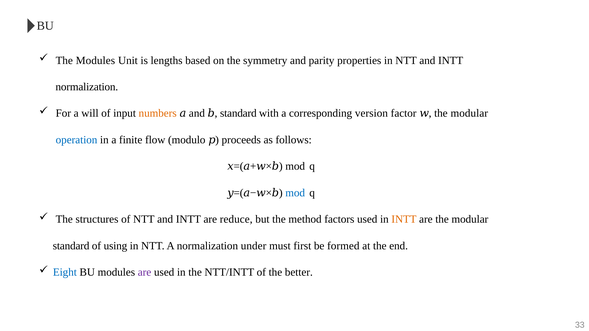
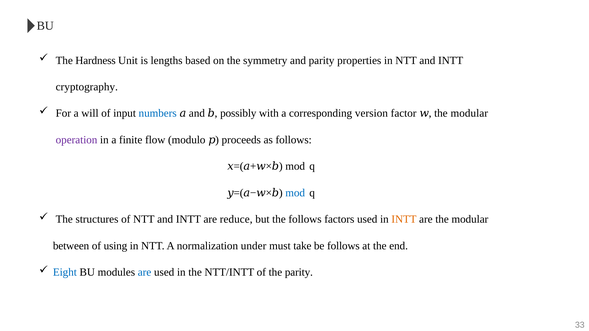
The Modules: Modules -> Hardness
normalization at (87, 87): normalization -> cryptography
numbers colour: orange -> blue
standard at (238, 113): standard -> possibly
operation colour: blue -> purple
the method: method -> follows
standard at (71, 246): standard -> between
first: first -> take
be formed: formed -> follows
are at (145, 272) colour: purple -> blue
the better: better -> parity
